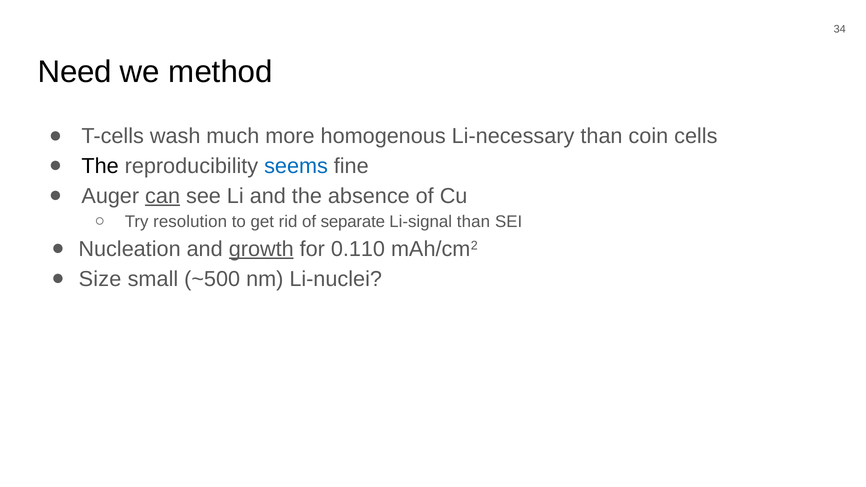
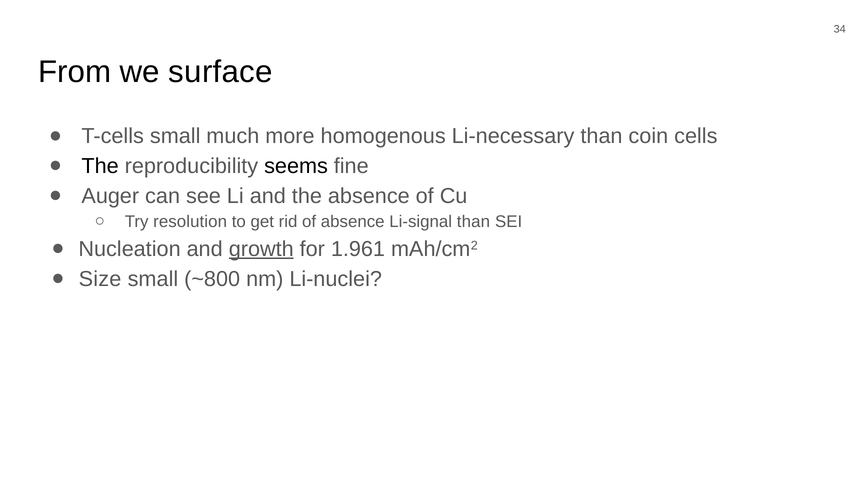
Need: Need -> From
method: method -> surface
T-cells wash: wash -> small
seems colour: blue -> black
can underline: present -> none
of separate: separate -> absence
0.110: 0.110 -> 1.961
~500: ~500 -> ~800
